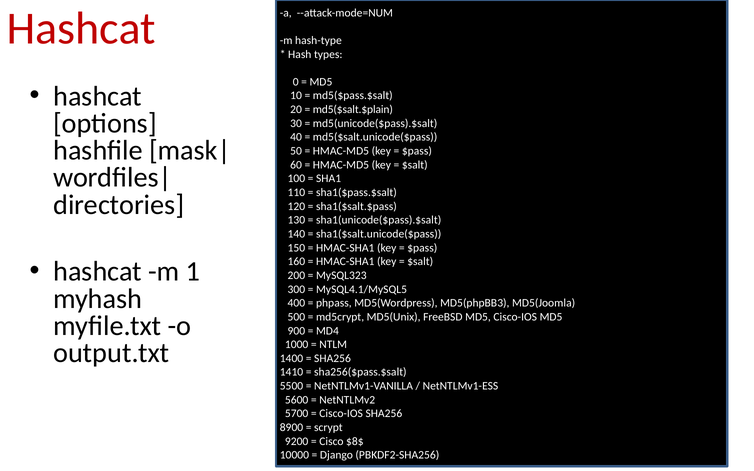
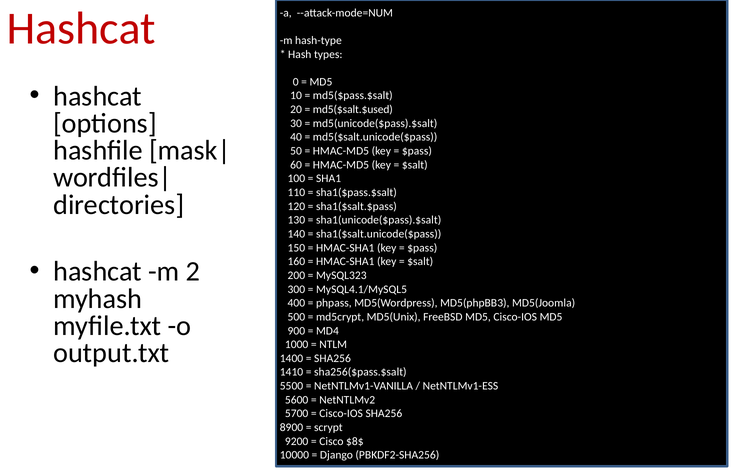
md5($salt.$plain: md5($salt.$plain -> md5($salt.$used
1: 1 -> 2
